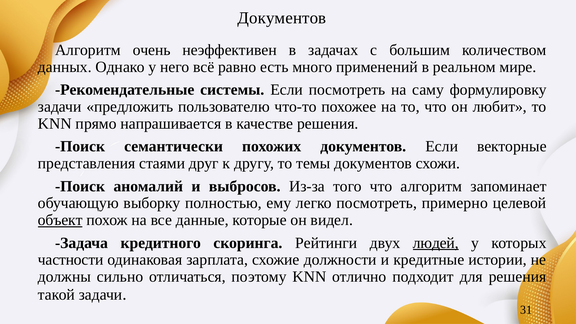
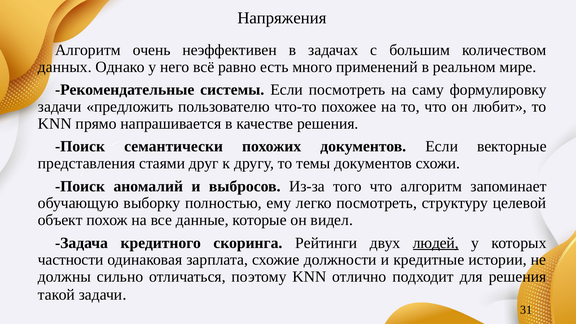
Документов at (282, 18): Документов -> Напряжения
примерно: примерно -> структуру
объект underline: present -> none
